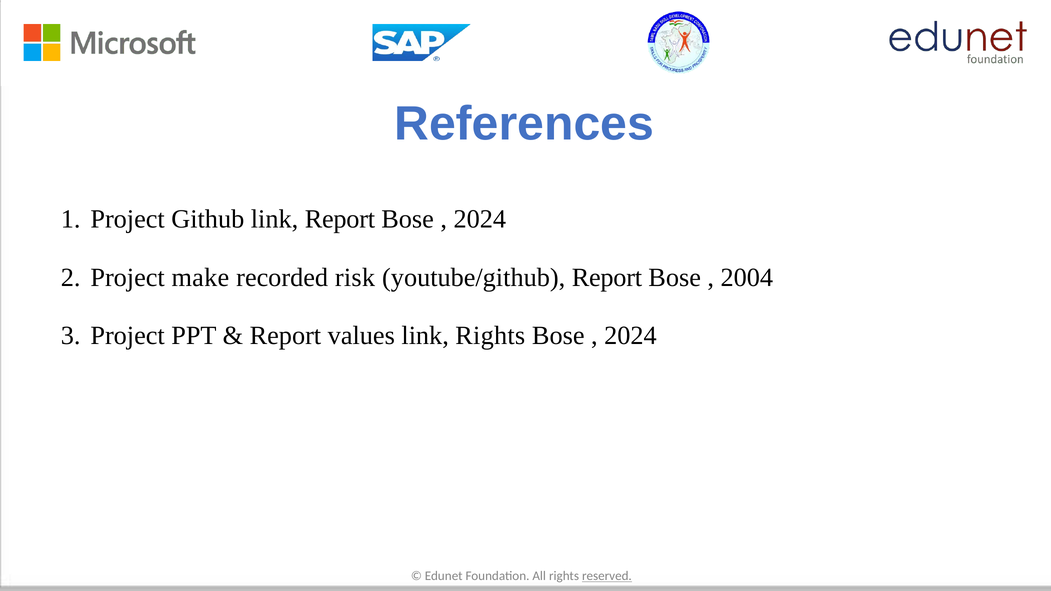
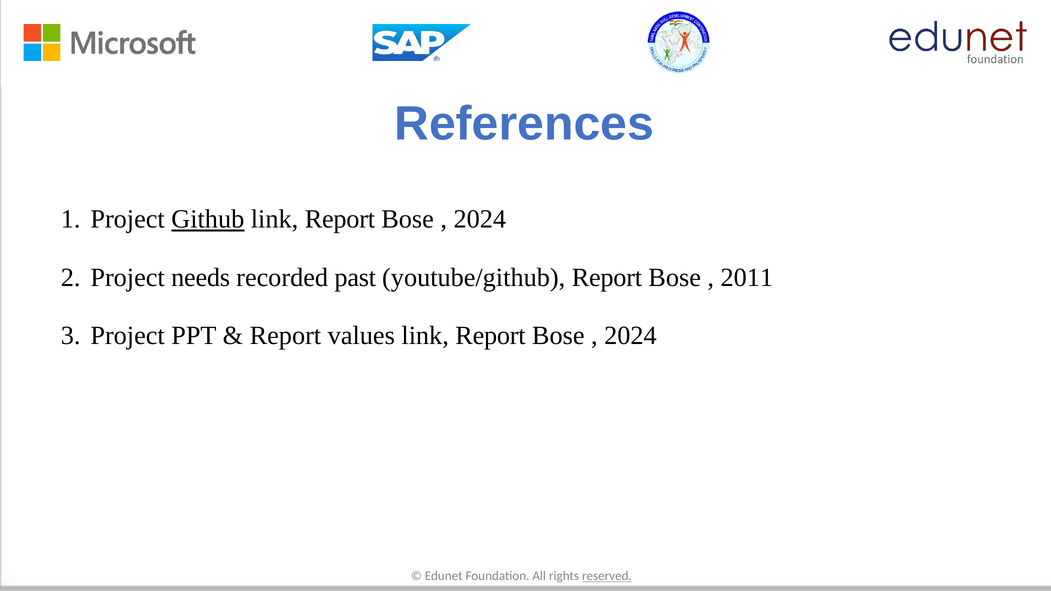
Github underline: none -> present
make: make -> needs
risk: risk -> past
2004: 2004 -> 2011
Rights at (490, 336): Rights -> Report
